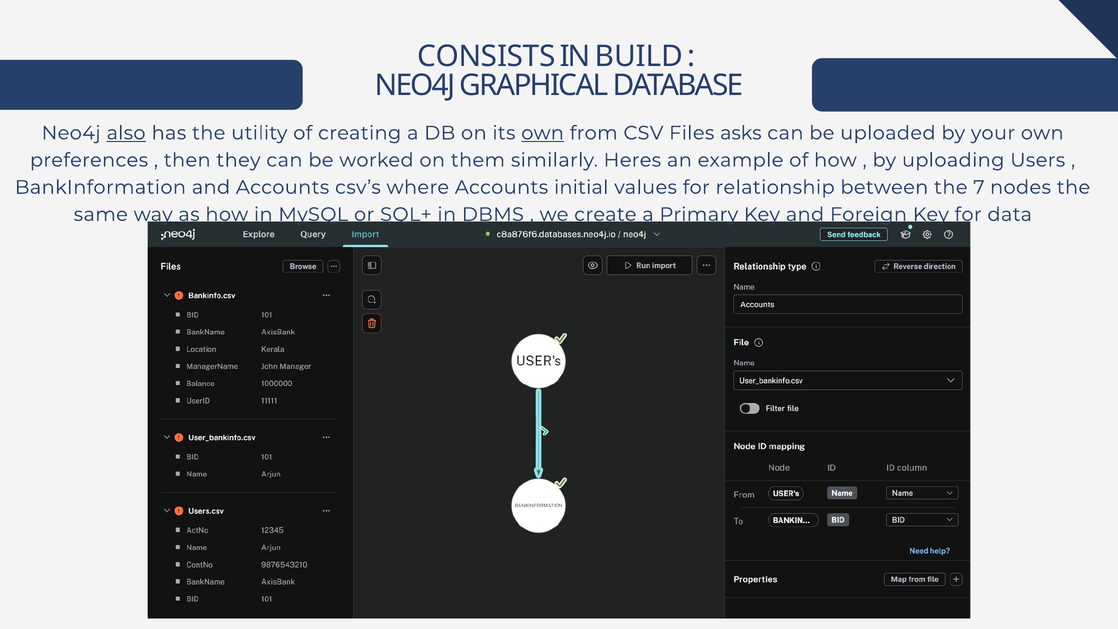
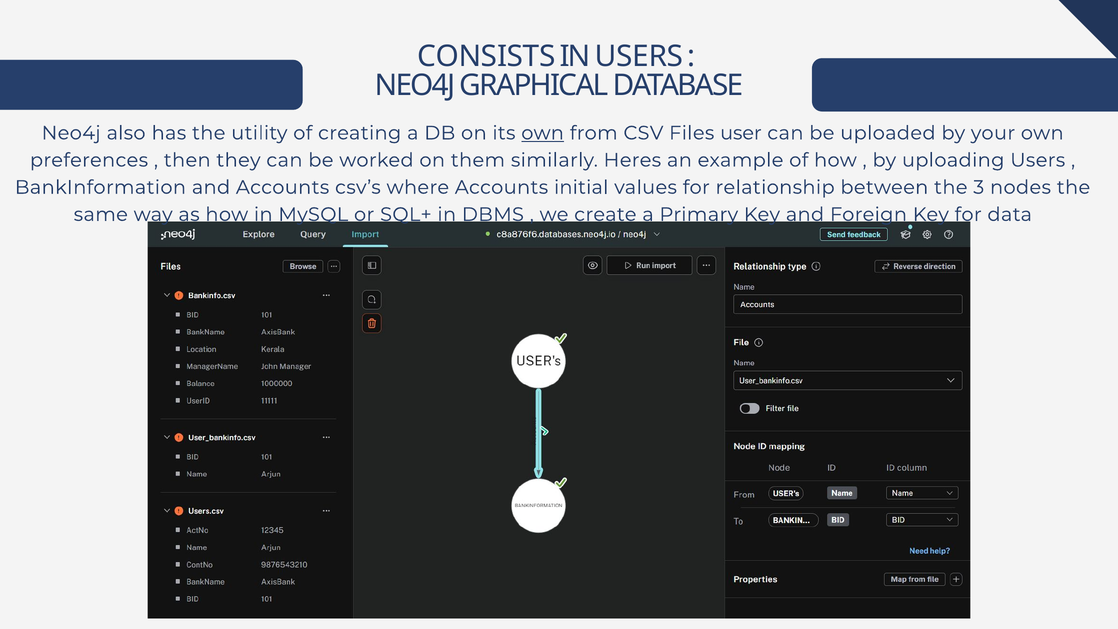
IN BUILD: BUILD -> USERS
also underline: present -> none
asks: asks -> user
7: 7 -> 3
